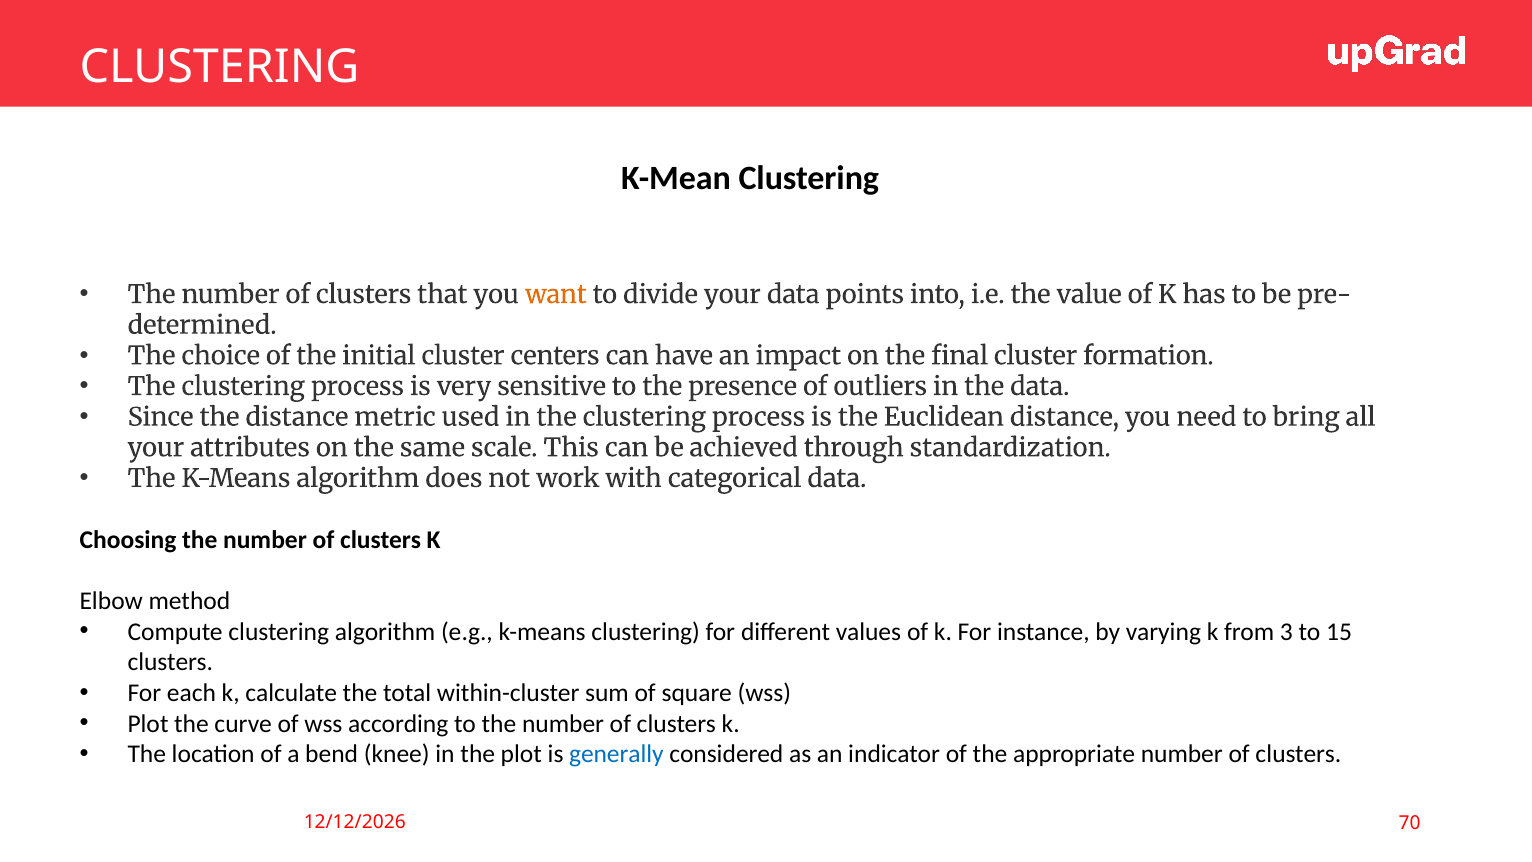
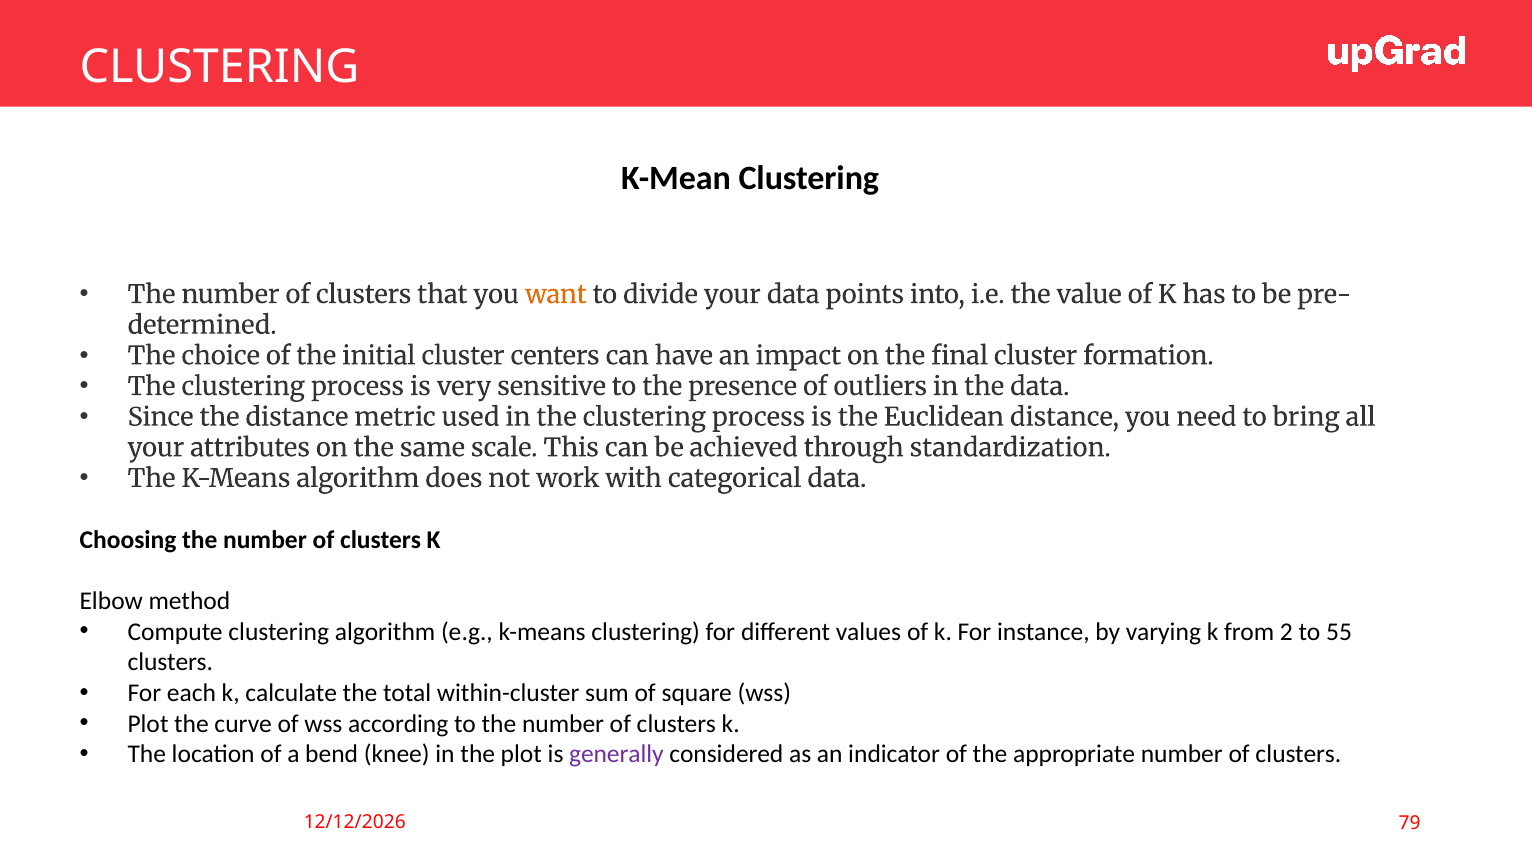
3: 3 -> 2
15: 15 -> 55
generally colour: blue -> purple
70: 70 -> 79
